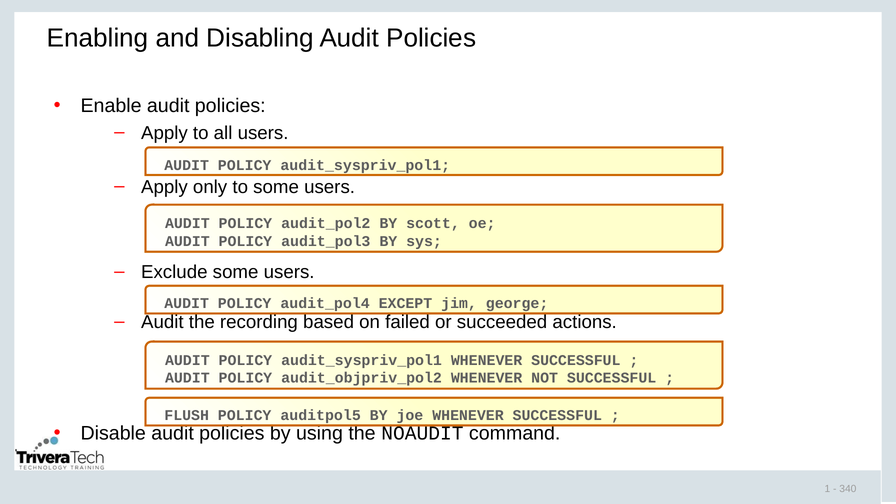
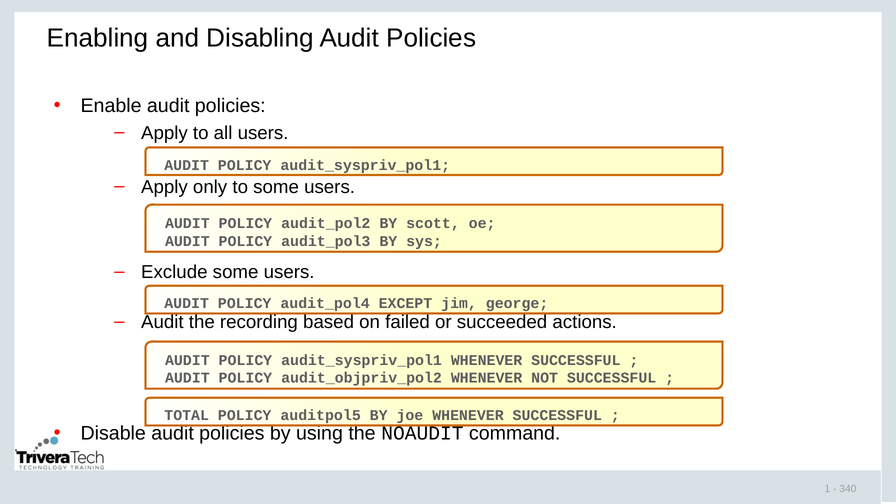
FLUSH: FLUSH -> TOTAL
